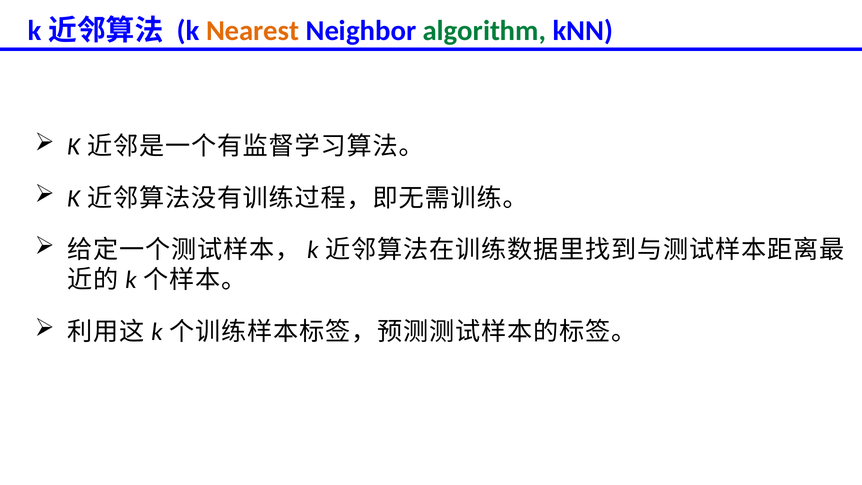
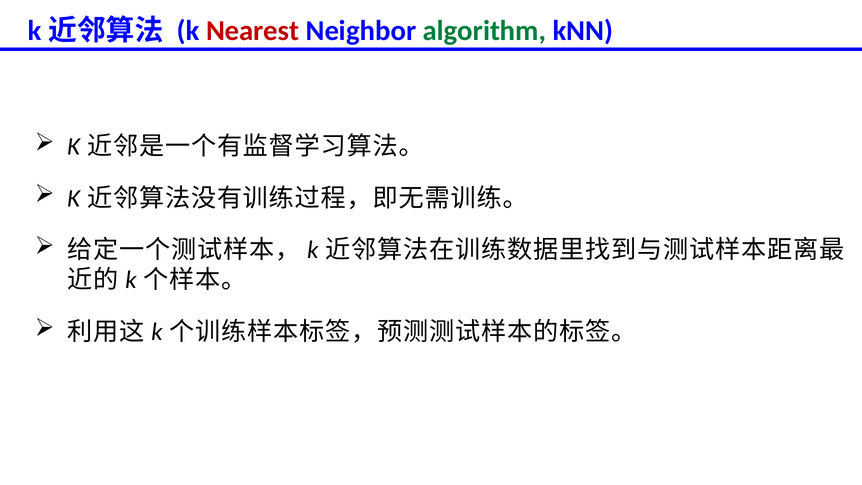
Nearest colour: orange -> red
